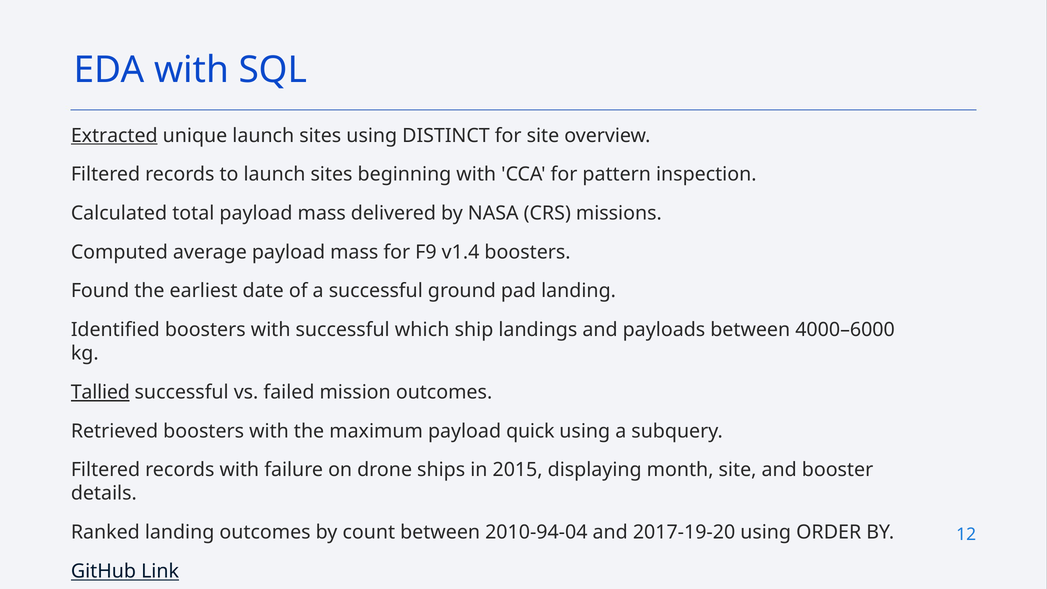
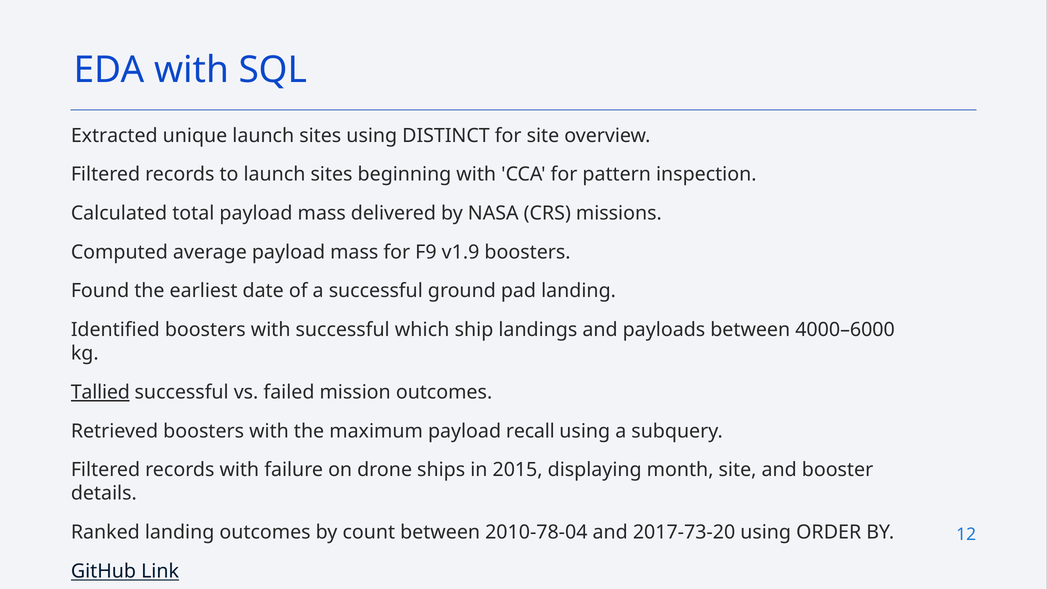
Extracted underline: present -> none
v1.4: v1.4 -> v1.9
quick: quick -> recall
2010-94-04: 2010-94-04 -> 2010-78-04
2017-19-20: 2017-19-20 -> 2017-73-20
